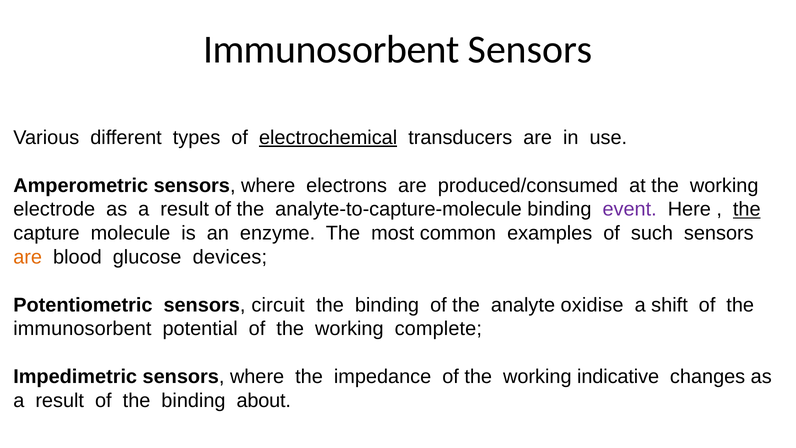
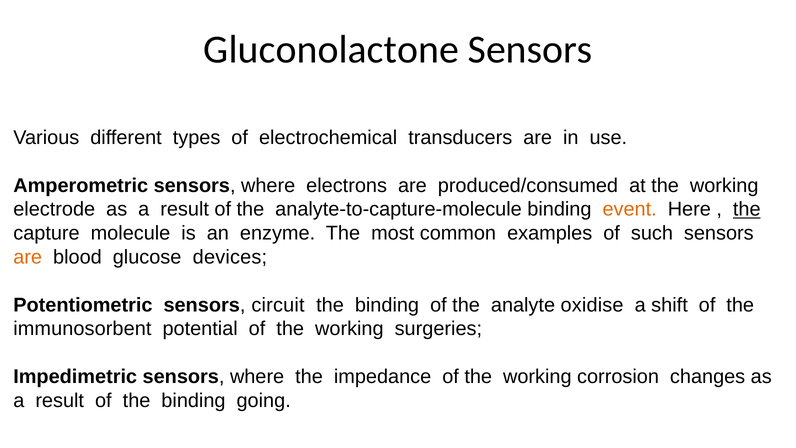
Immunosorbent at (331, 50): Immunosorbent -> Gluconolactone
electrochemical underline: present -> none
event colour: purple -> orange
complete: complete -> surgeries
indicative: indicative -> corrosion
about: about -> going
